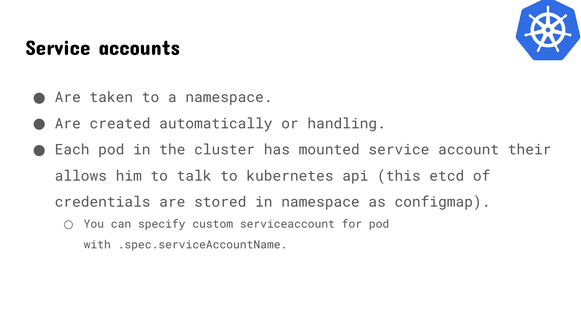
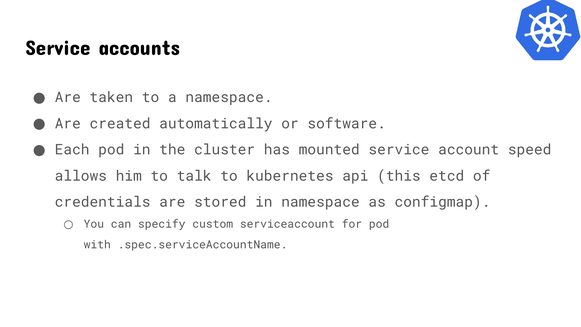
handling: handling -> software
their: their -> speed
